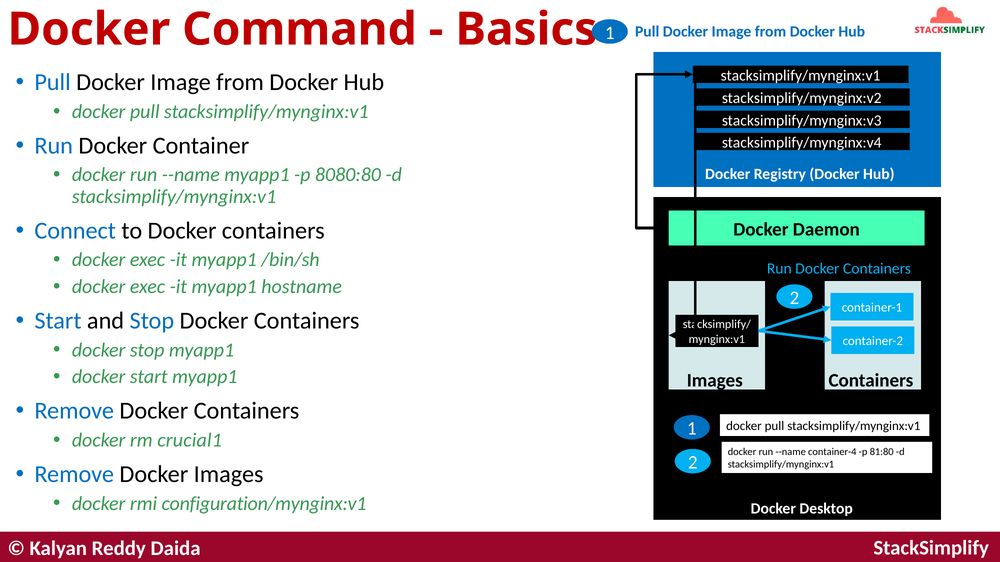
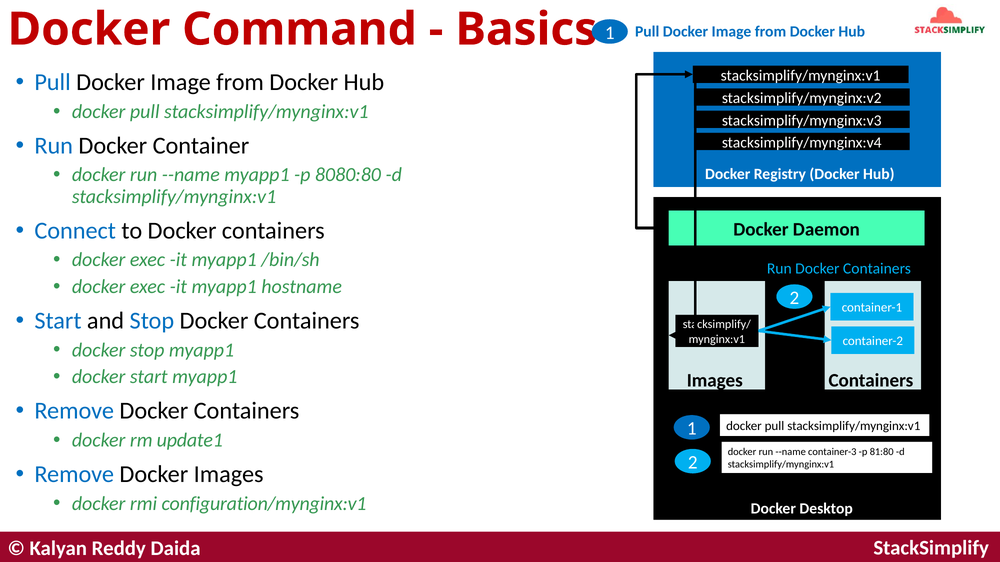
crucial1: crucial1 -> update1
container-4: container-4 -> container-3
